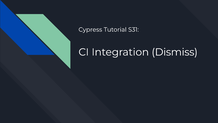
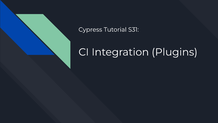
Dismiss: Dismiss -> Plugins
